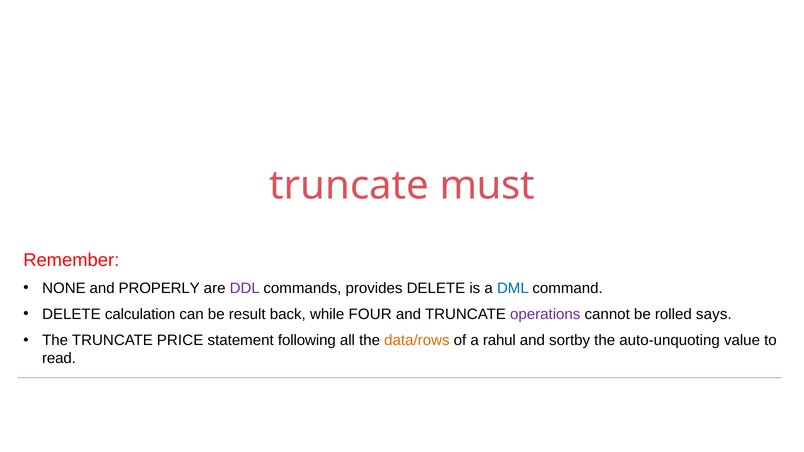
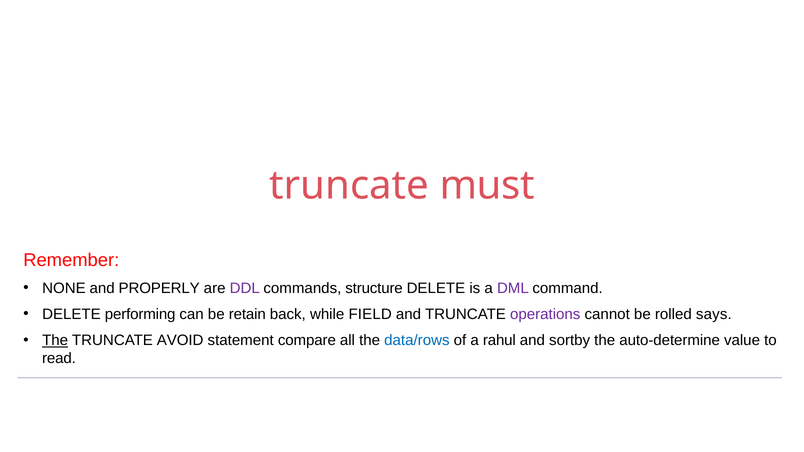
provides: provides -> structure
DML colour: blue -> purple
calculation: calculation -> performing
result: result -> retain
FOUR: FOUR -> FIELD
The at (55, 341) underline: none -> present
PRICE: PRICE -> AVOID
following: following -> compare
data/rows colour: orange -> blue
auto-unquoting: auto-unquoting -> auto-determine
